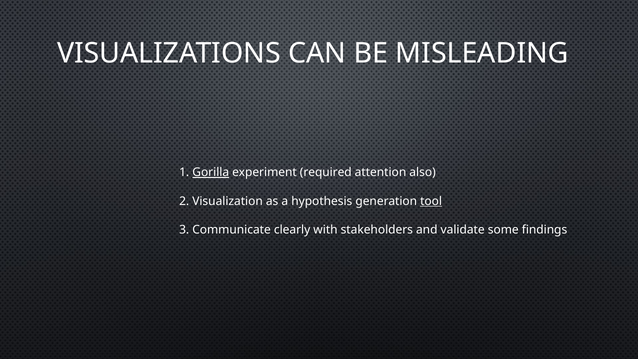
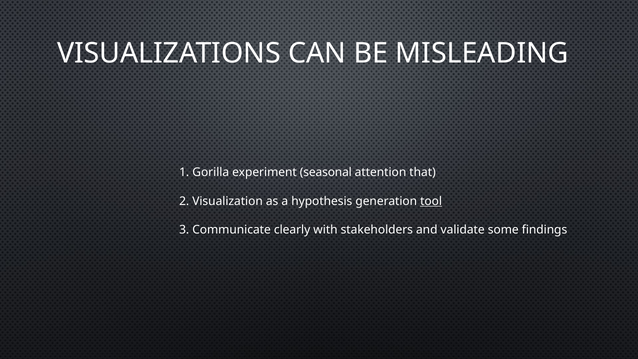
Gorilla underline: present -> none
required: required -> seasonal
also: also -> that
